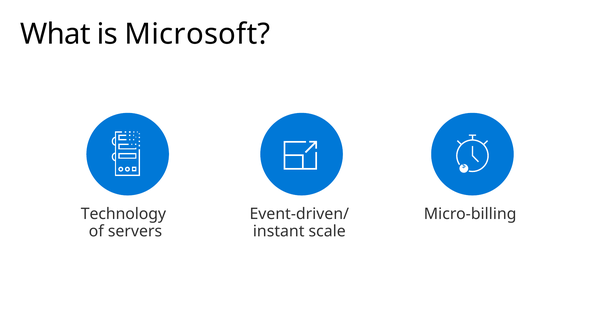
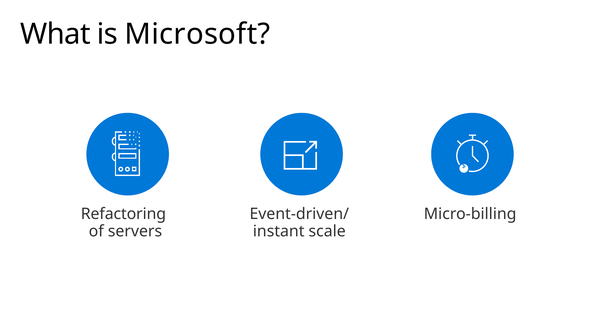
Technology: Technology -> Refactoring
